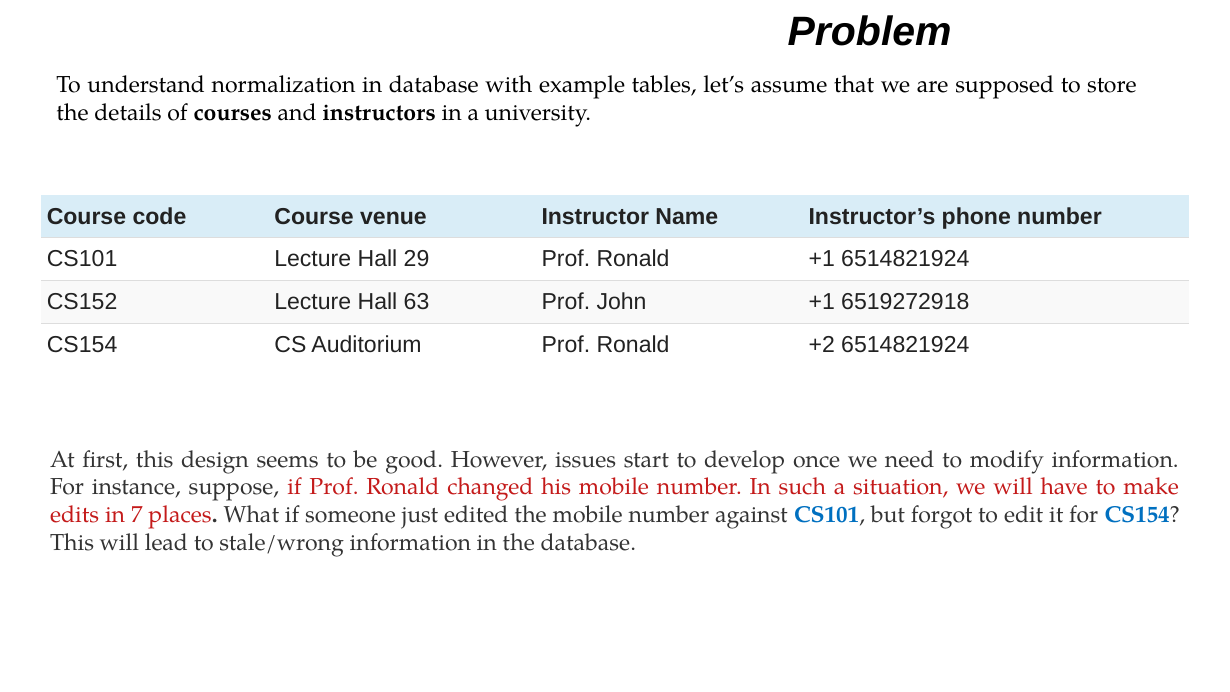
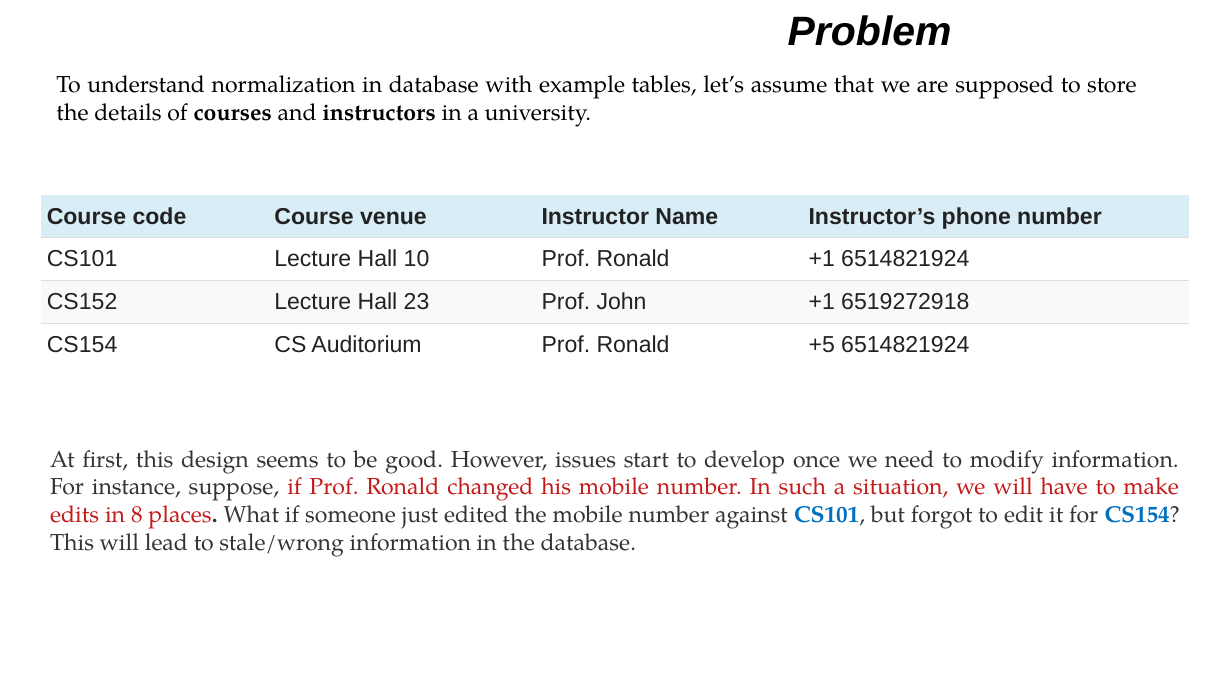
29: 29 -> 10
63: 63 -> 23
+2: +2 -> +5
7: 7 -> 8
